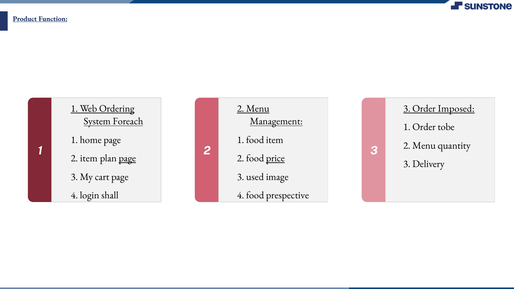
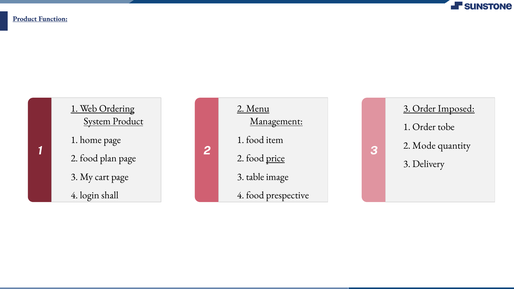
System Foreach: Foreach -> Product
Menu at (424, 146): Menu -> Mode
item at (89, 158): item -> food
page at (127, 158) underline: present -> none
used: used -> table
